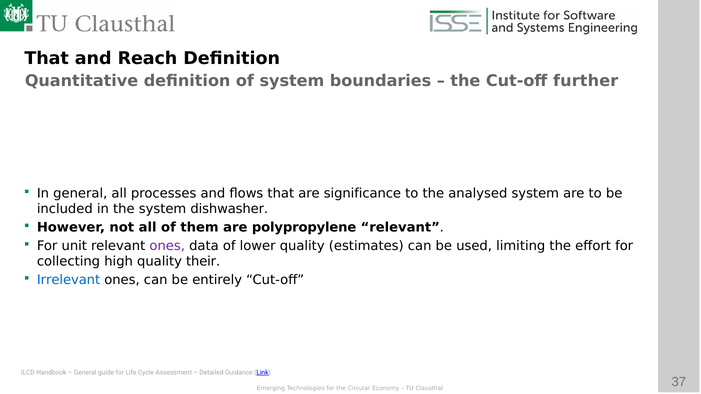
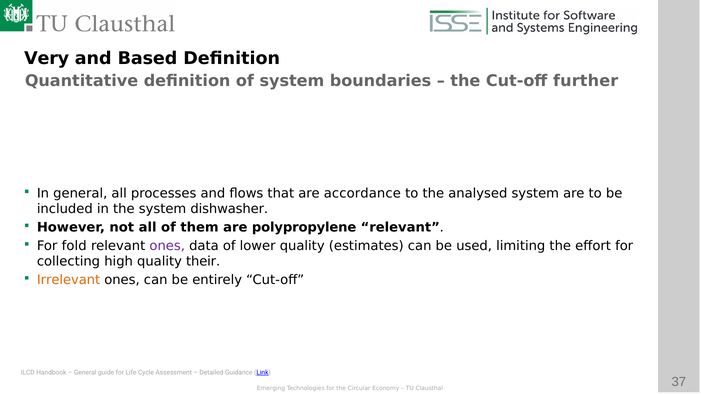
That at (47, 58): That -> Very
Reach: Reach -> Based
significance: significance -> accordance
unit: unit -> fold
Irrelevant colour: blue -> orange
